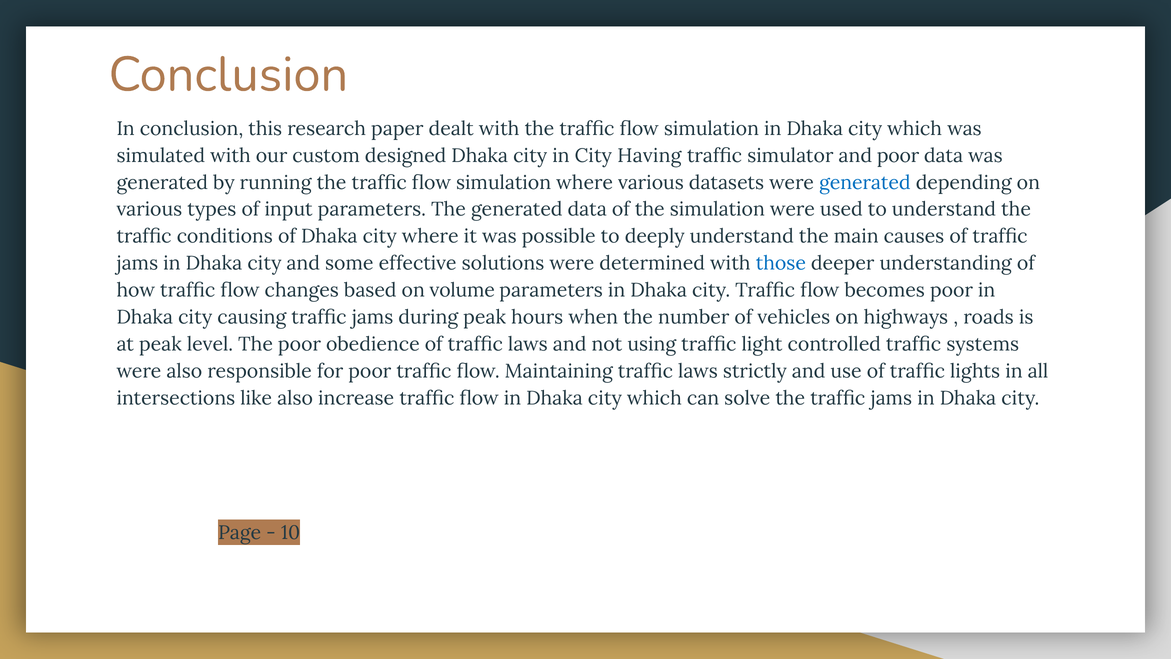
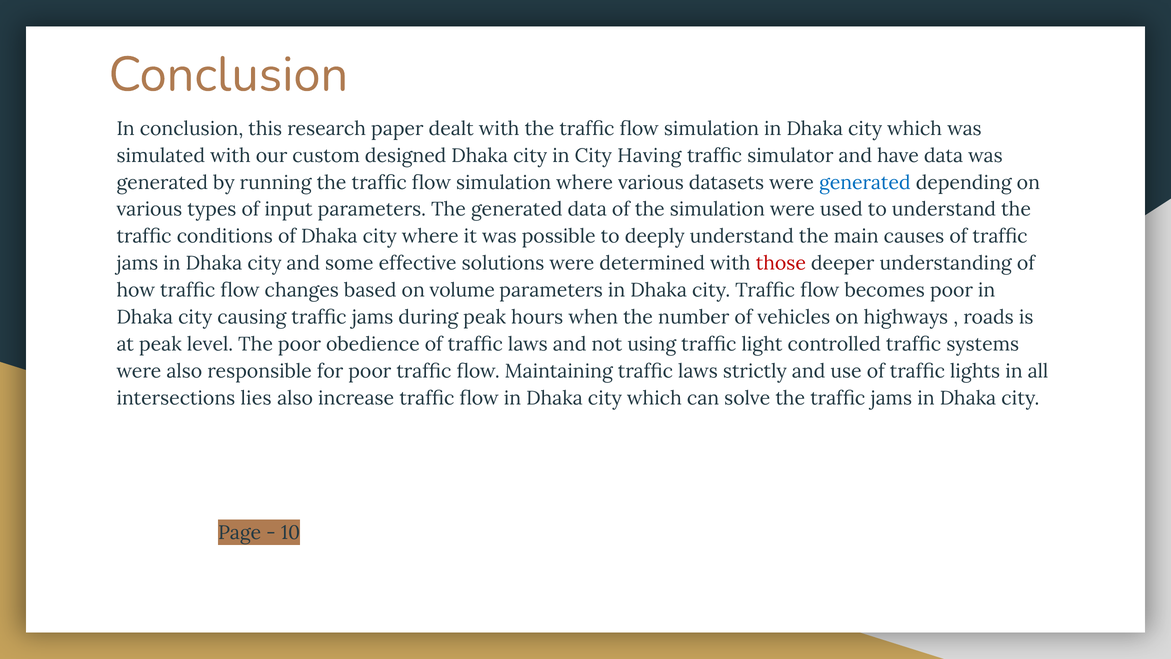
and poor: poor -> have
those colour: blue -> red
like: like -> lies
